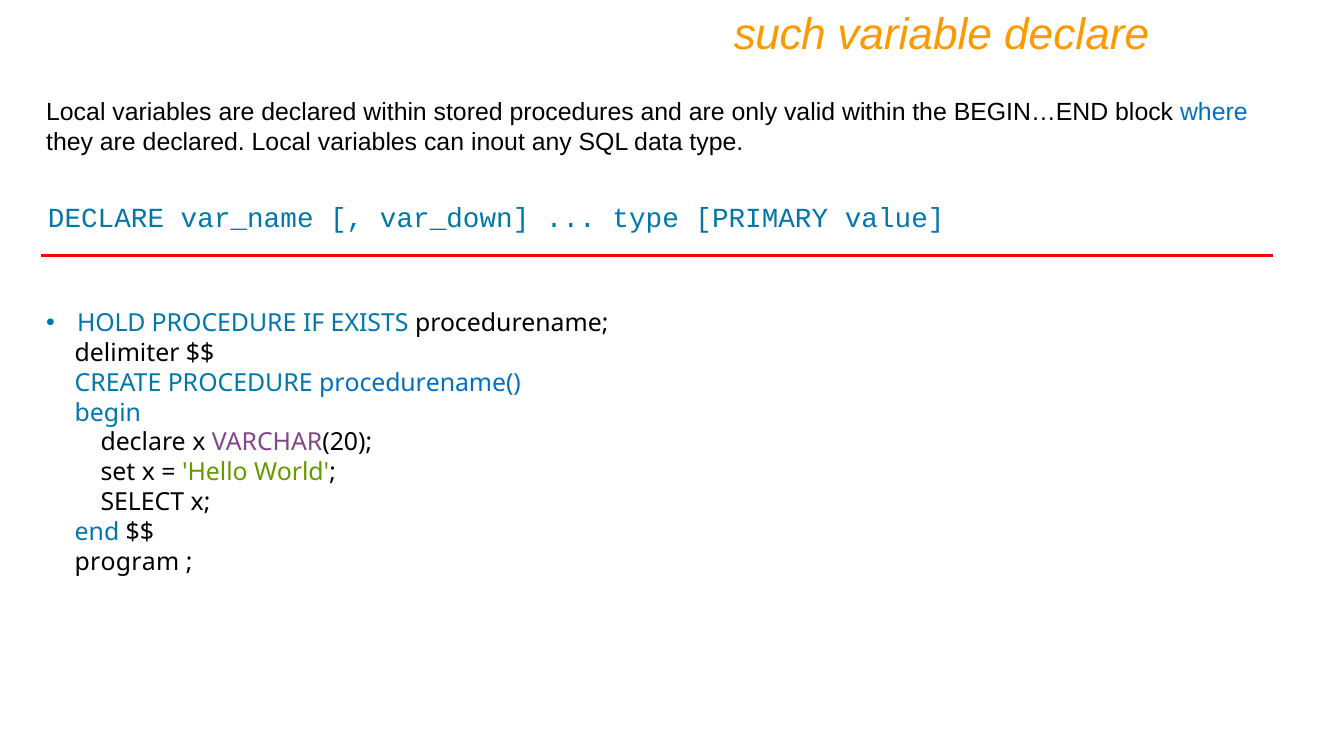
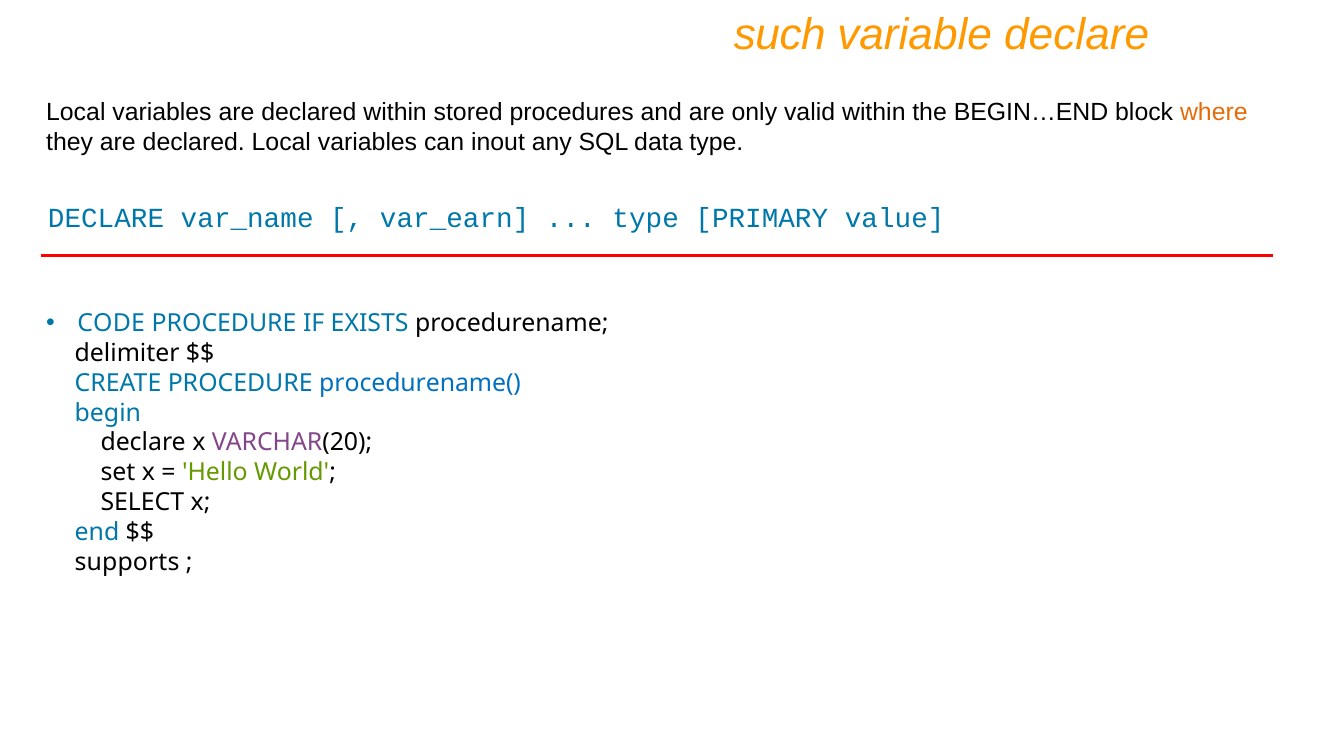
where colour: blue -> orange
var_down: var_down -> var_earn
HOLD: HOLD -> CODE
program: program -> supports
